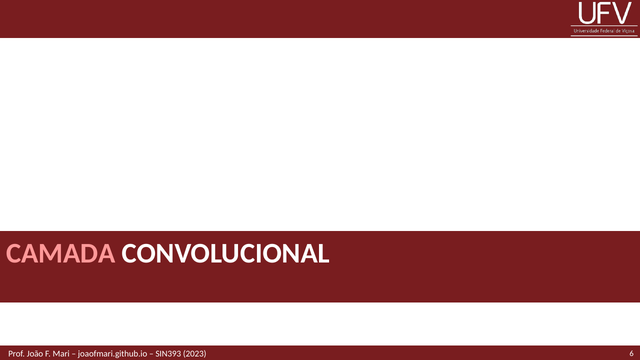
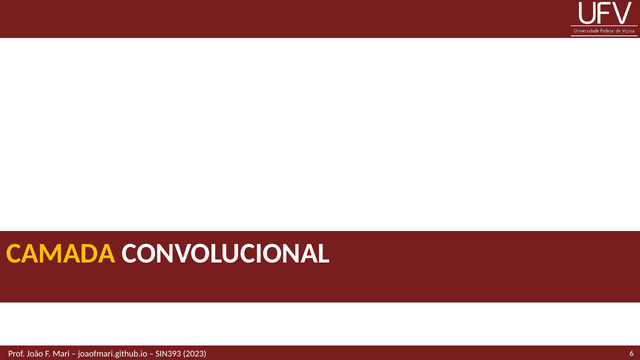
CAMADA colour: pink -> yellow
